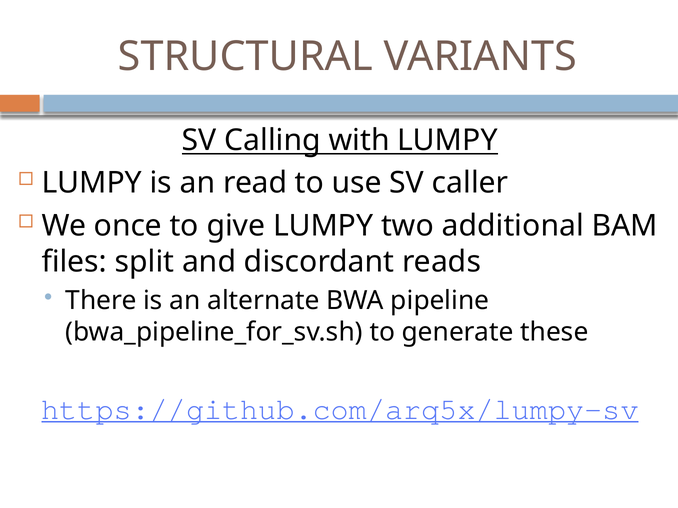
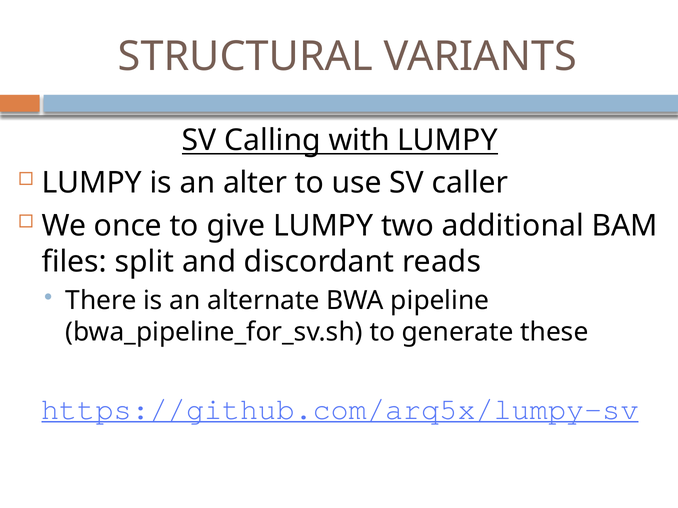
read: read -> alter
